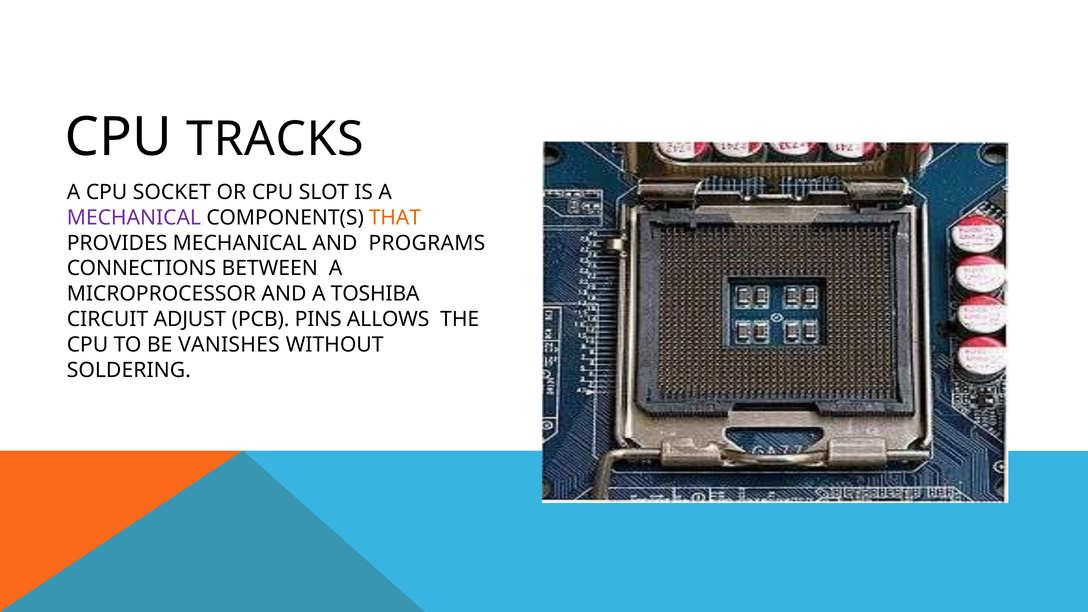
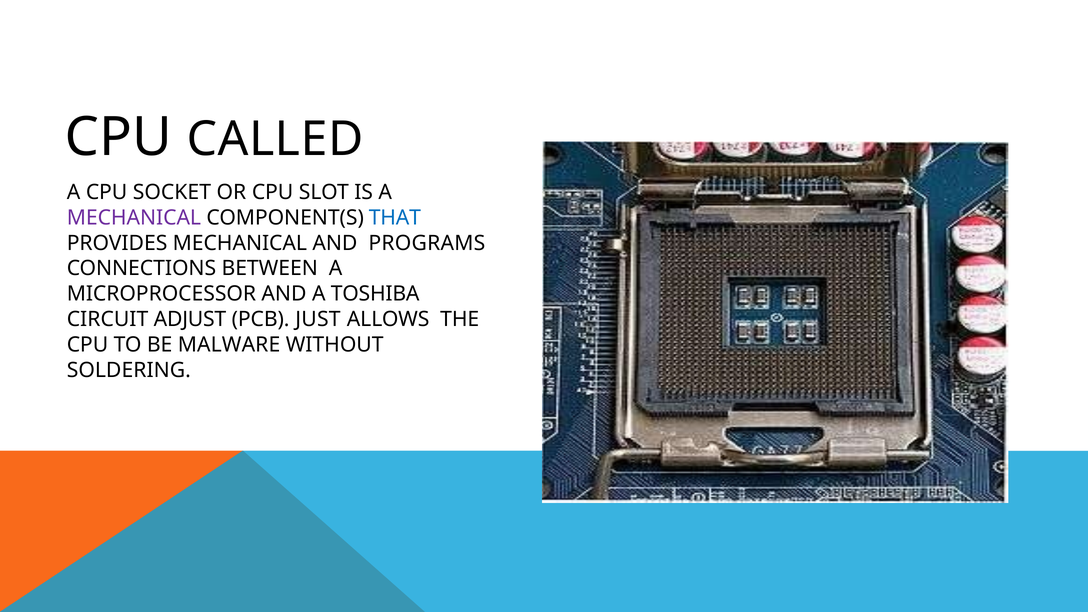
TRACKS: TRACKS -> CALLED
THAT colour: orange -> blue
PINS: PINS -> JUST
VANISHES: VANISHES -> MALWARE
